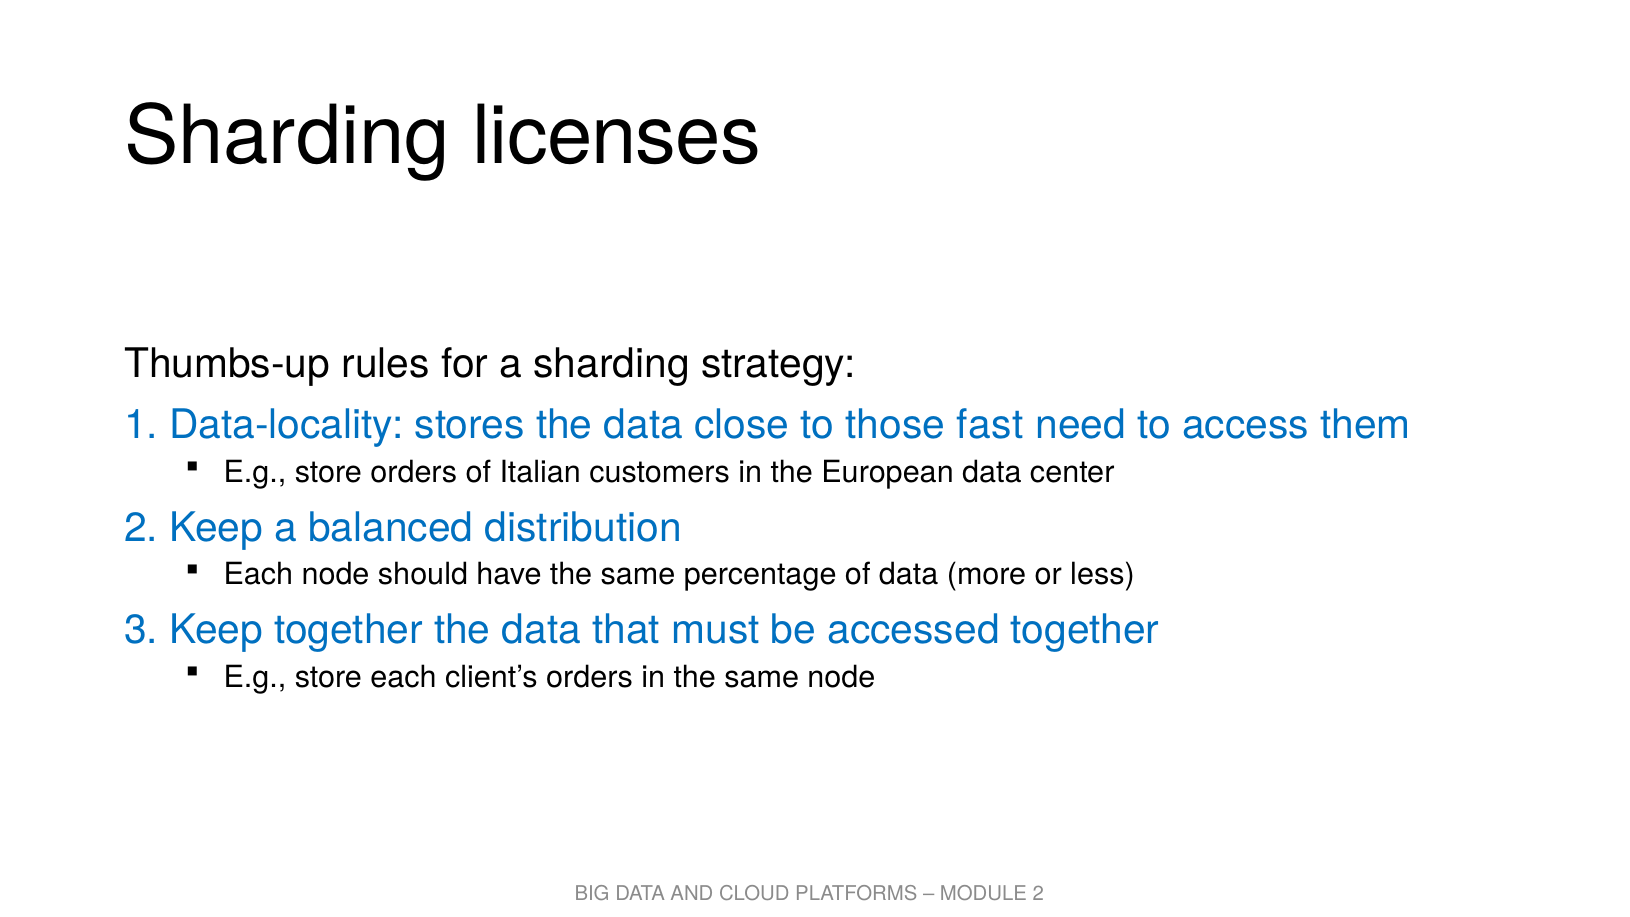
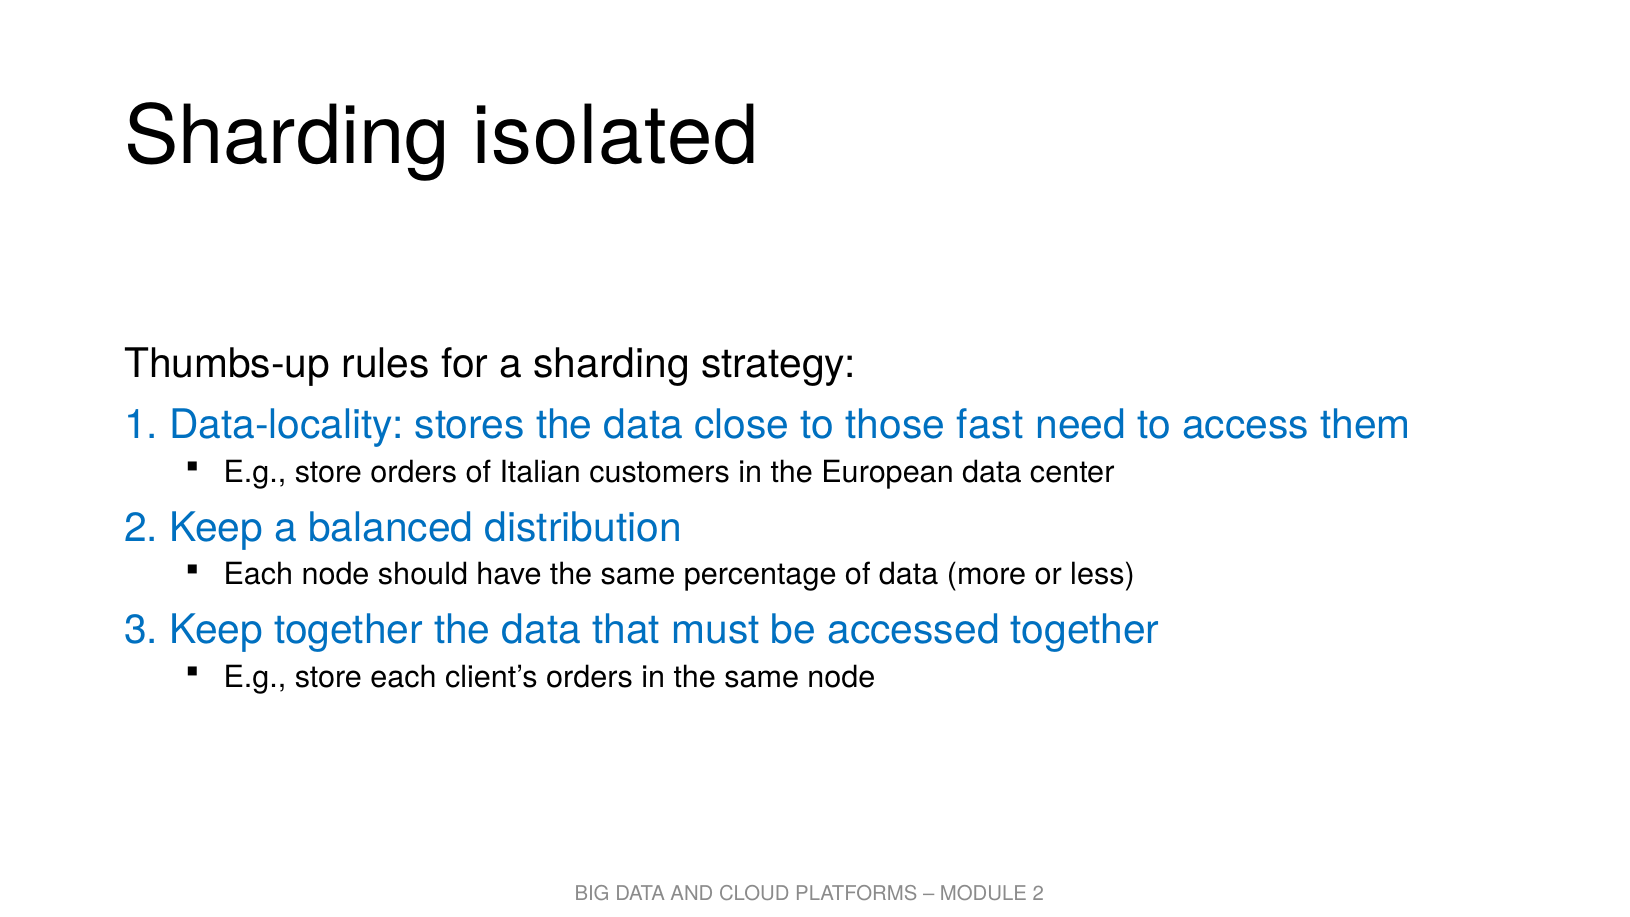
licenses: licenses -> isolated
